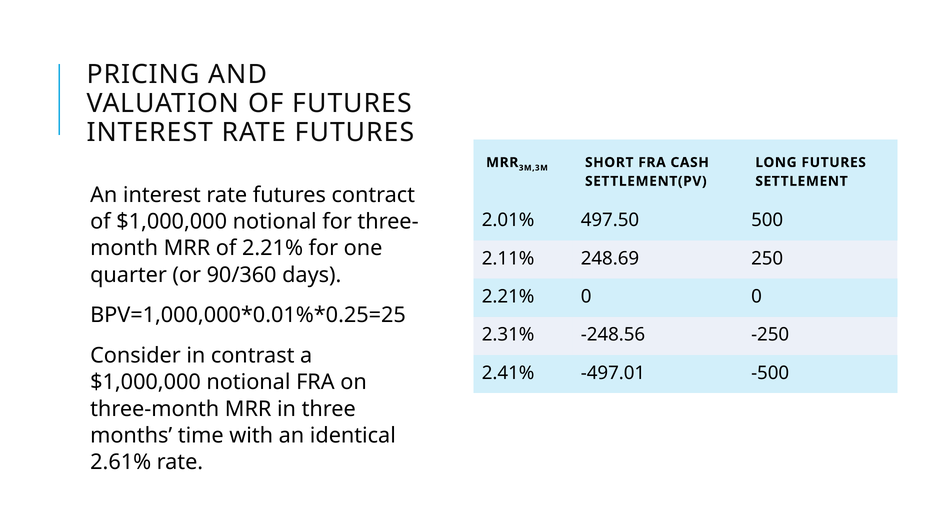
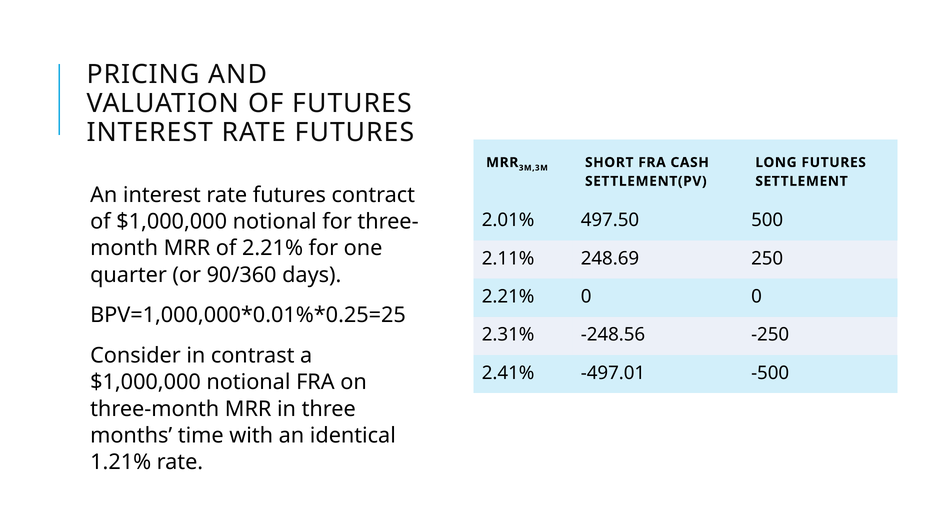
2.61%: 2.61% -> 1.21%
